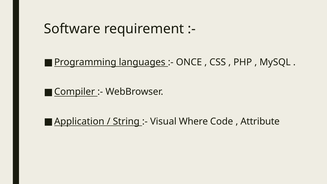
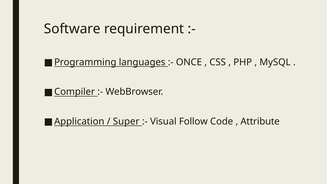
String: String -> Super
Where: Where -> Follow
